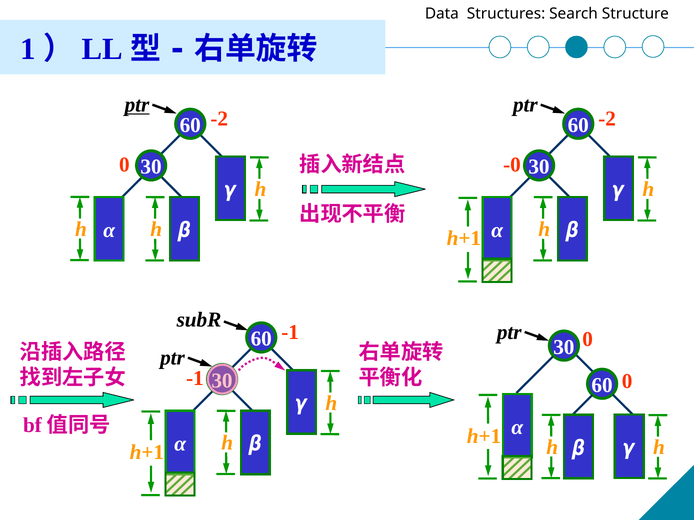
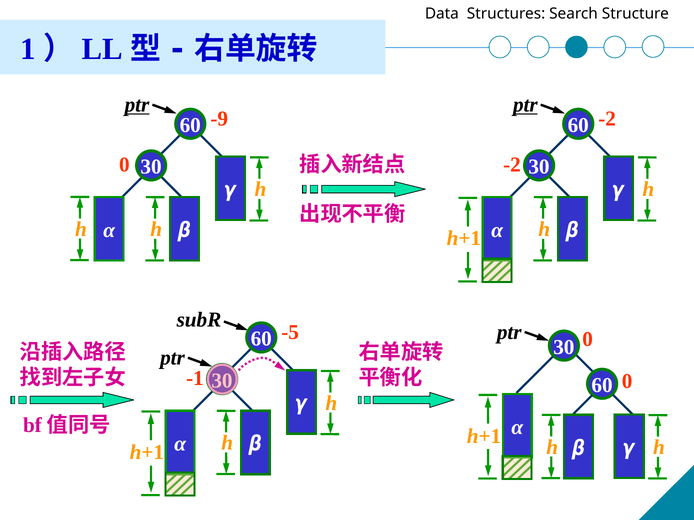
ptr at (525, 105) underline: none -> present
-2 at (219, 119): -2 -> -9
-0 at (512, 165): -0 -> -2
-1 at (290, 333): -1 -> -5
